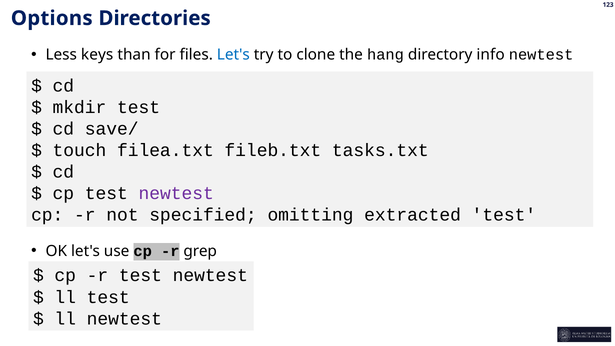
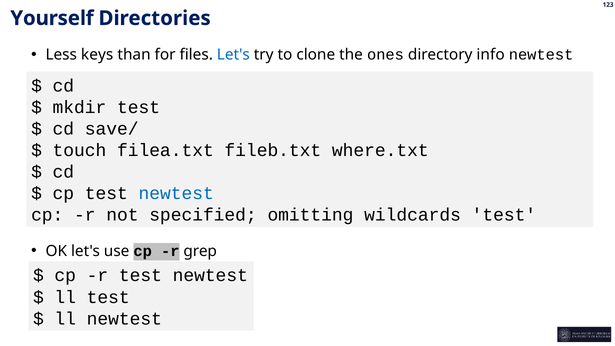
Options: Options -> Yourself
hang: hang -> ones
tasks.txt: tasks.txt -> where.txt
newtest at (176, 193) colour: purple -> blue
extracted: extracted -> wildcards
